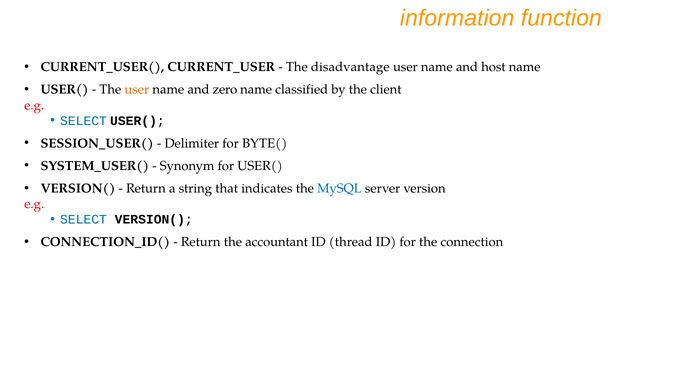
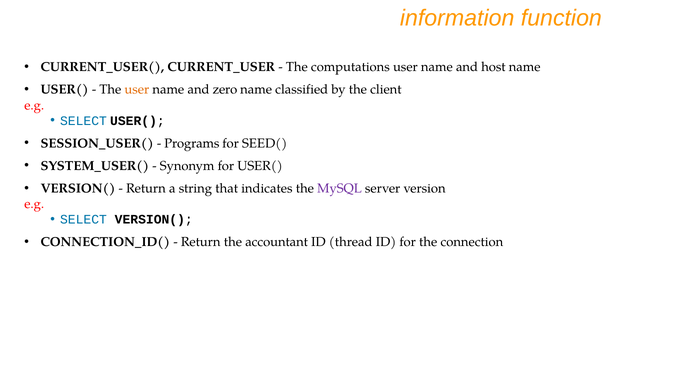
disadvantage: disadvantage -> computations
Delimiter: Delimiter -> Programs
BYTE(: BYTE( -> SEED(
MySQL colour: blue -> purple
